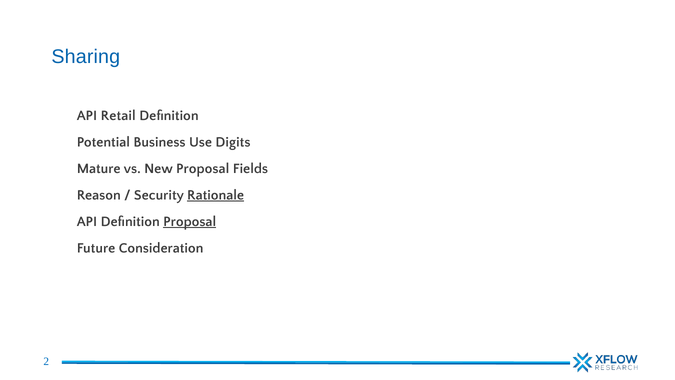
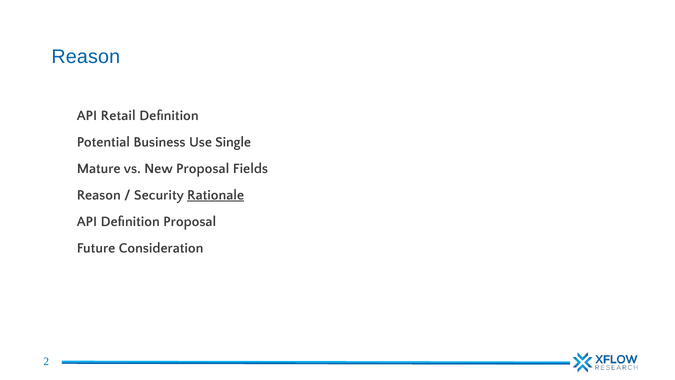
Sharing: Sharing -> Reason
Digits: Digits -> Single
Proposal at (190, 221) underline: present -> none
